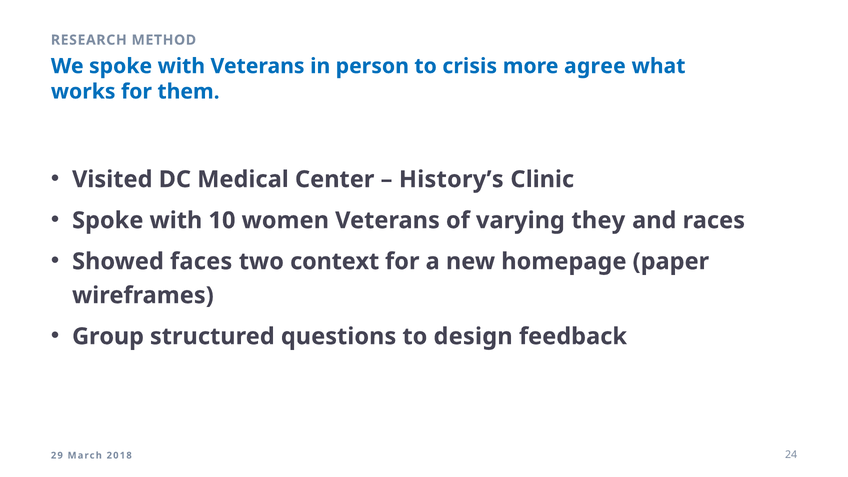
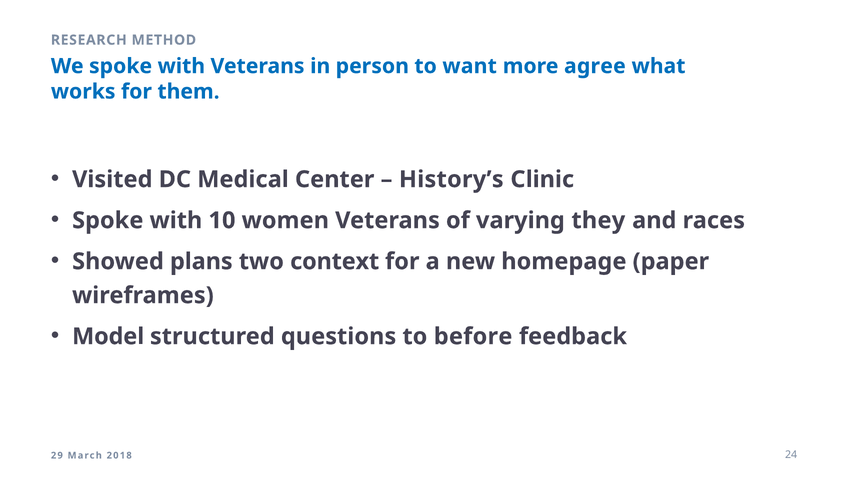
crisis: crisis -> want
faces: faces -> plans
Group: Group -> Model
design: design -> before
